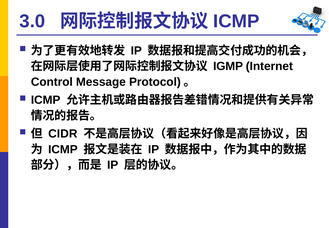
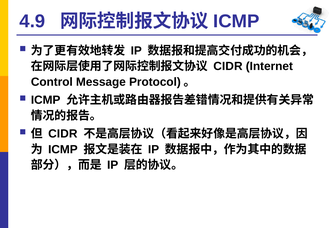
3.0: 3.0 -> 4.9
IGMP at (228, 66): IGMP -> CIDR
